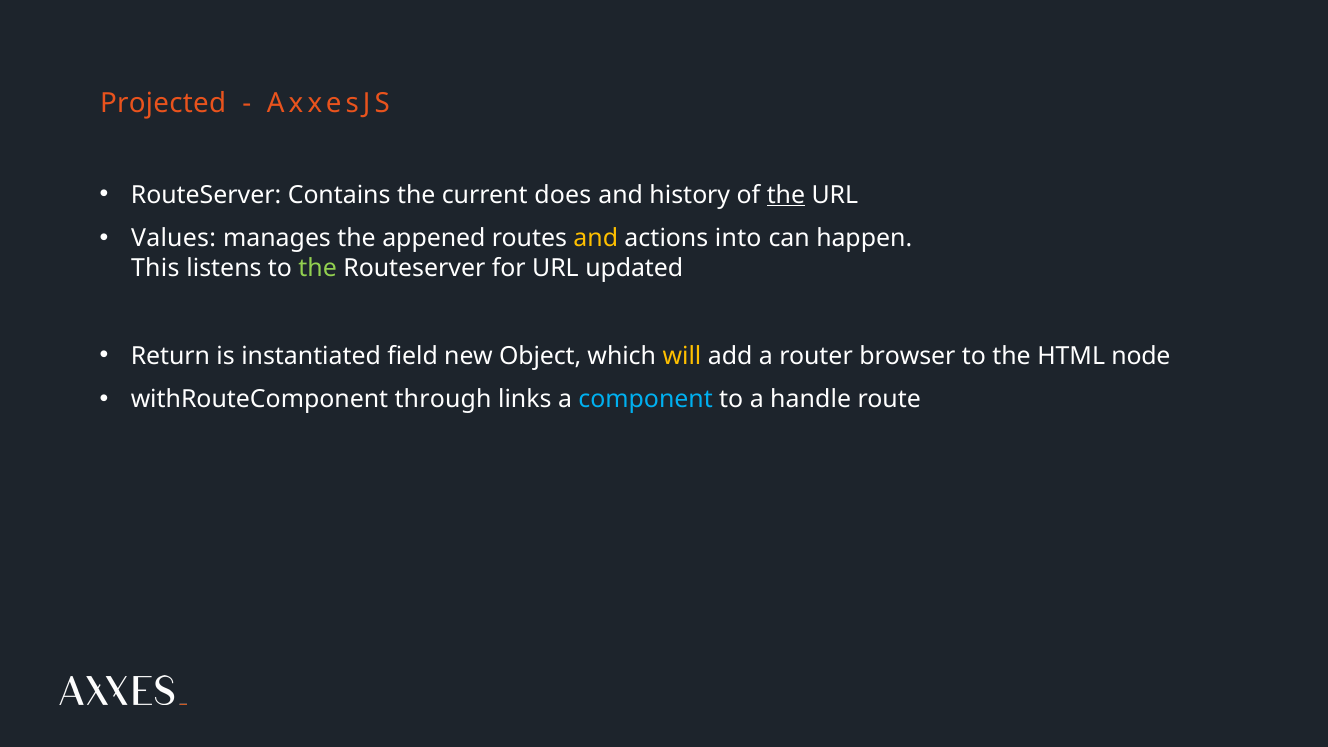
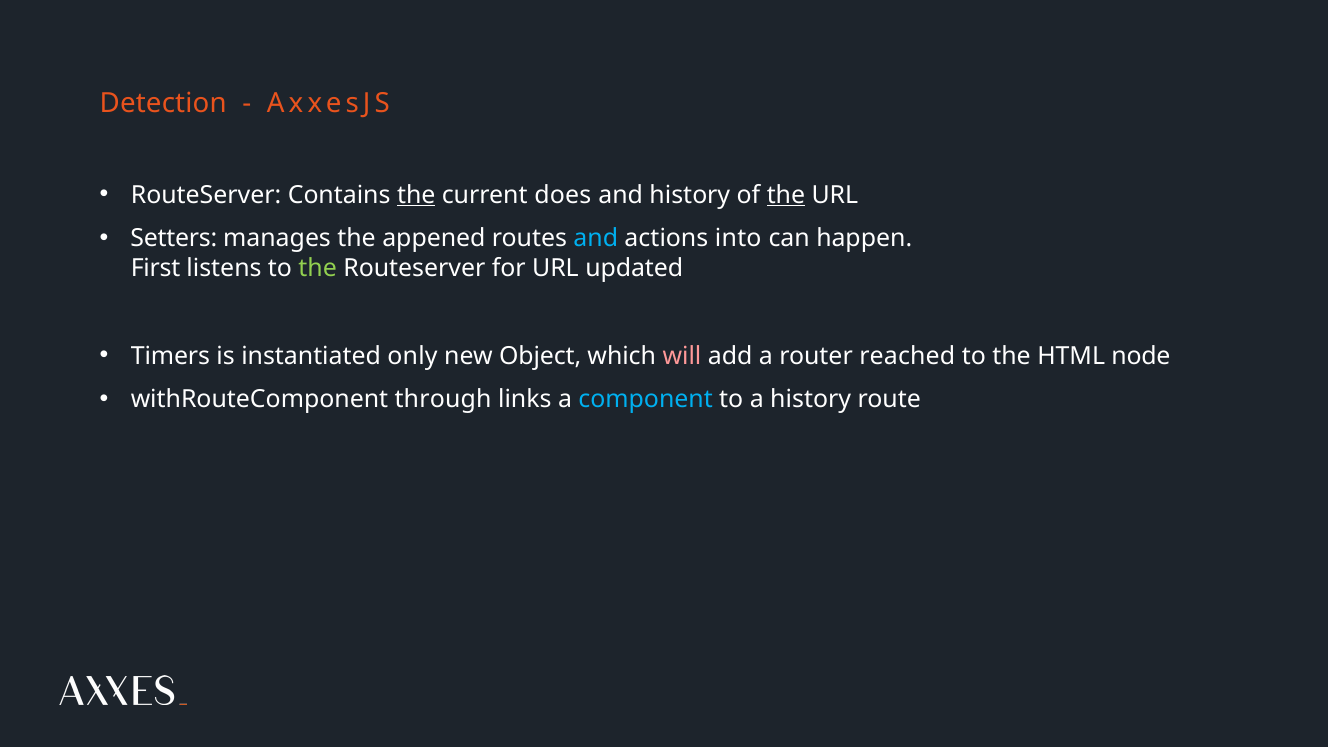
Projected: Projected -> Detection
the at (416, 195) underline: none -> present
Values: Values -> Setters
and at (596, 239) colour: yellow -> light blue
This: This -> First
Return: Return -> Timers
field: field -> only
will colour: yellow -> pink
browser: browser -> reached
a handle: handle -> history
